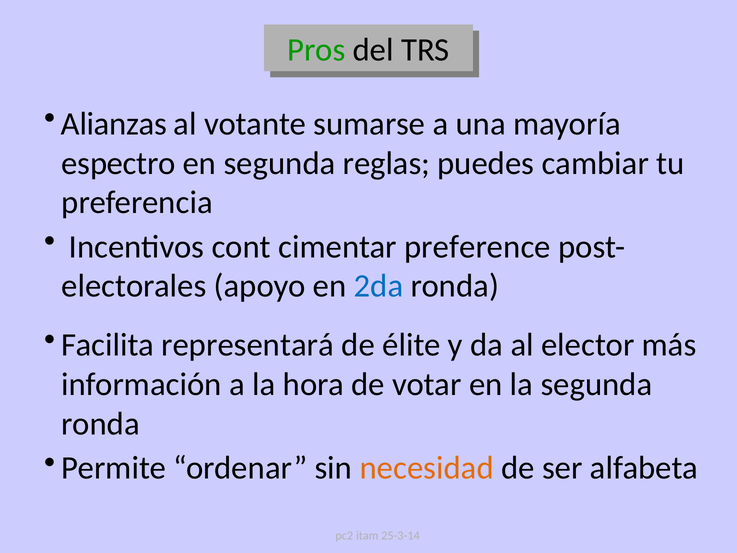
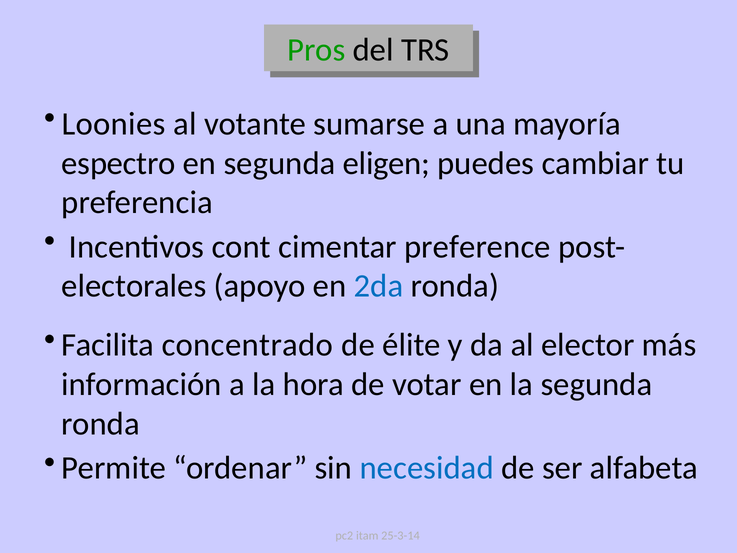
Alianzas: Alianzas -> Loonies
reglas: reglas -> eligen
representará: representará -> concentrado
necesidad colour: orange -> blue
